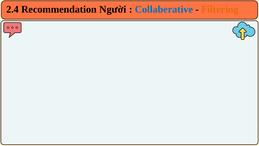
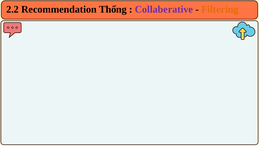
2.4: 2.4 -> 2.2
Người: Người -> Thống
Collaberative colour: blue -> purple
